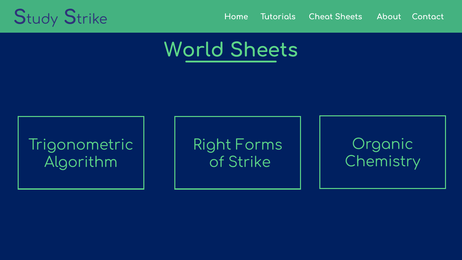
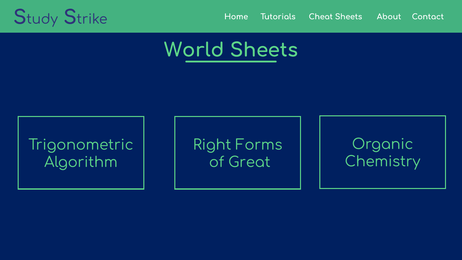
Strike: Strike -> Great
